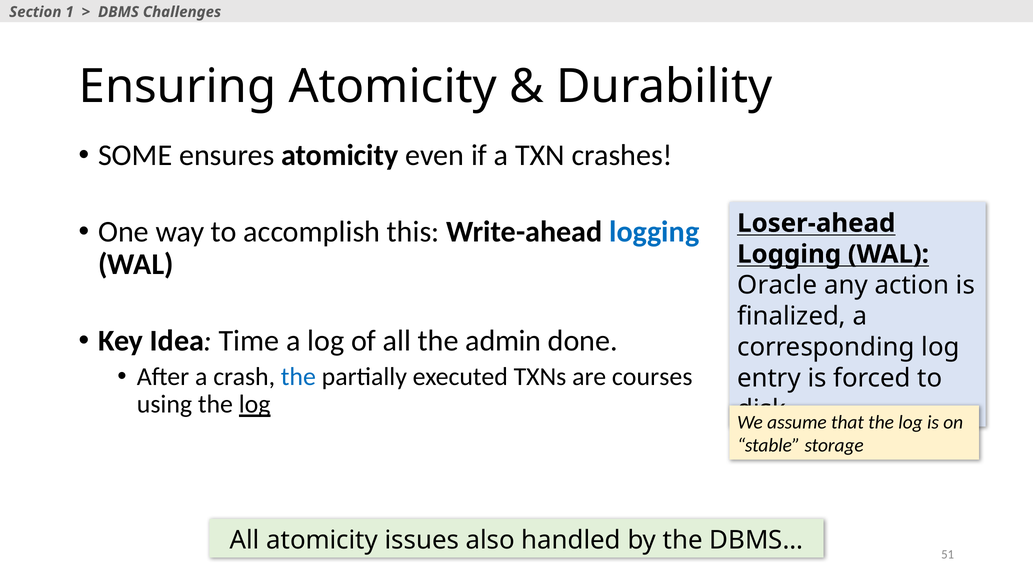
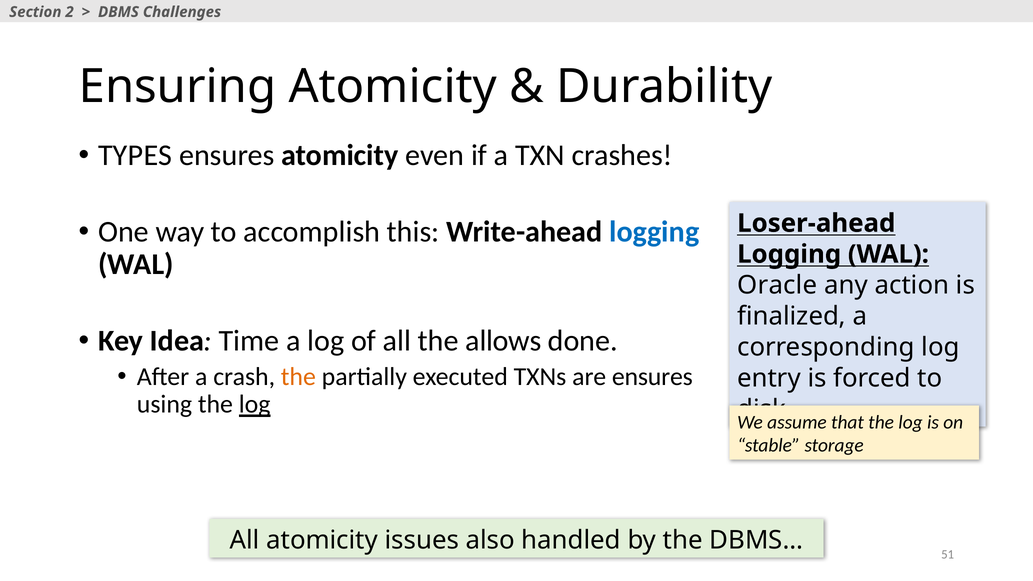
1: 1 -> 2
SOME: SOME -> TYPES
admin: admin -> allows
the at (298, 377) colour: blue -> orange
are courses: courses -> ensures
